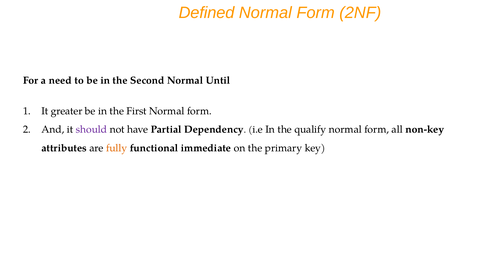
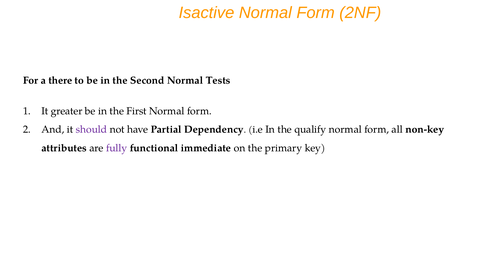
Defined: Defined -> Isactive
need: need -> there
Until: Until -> Tests
fully colour: orange -> purple
